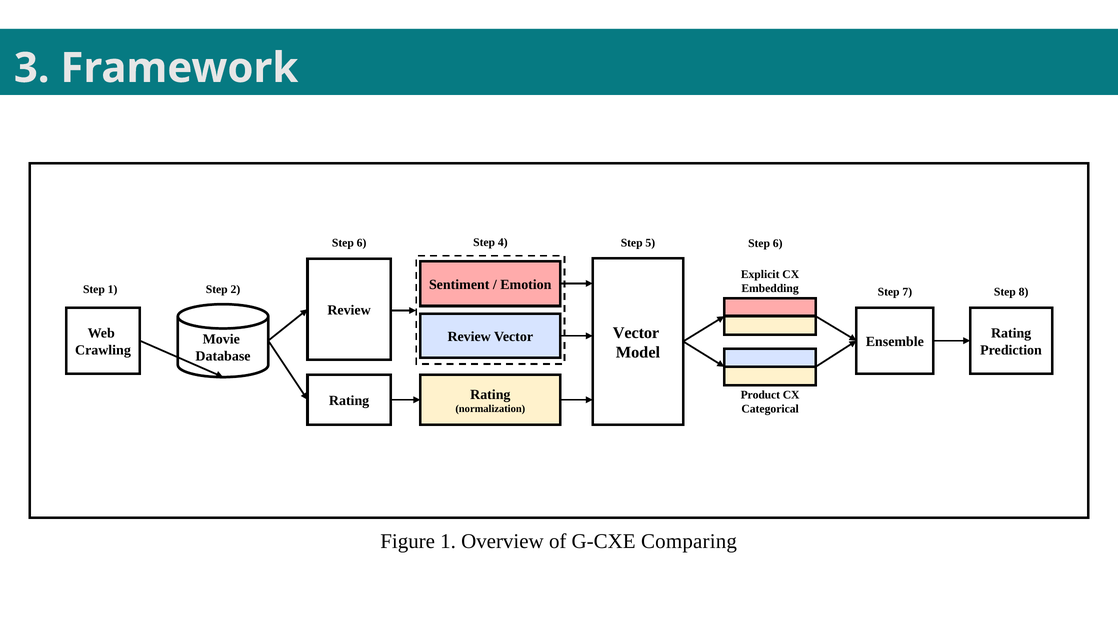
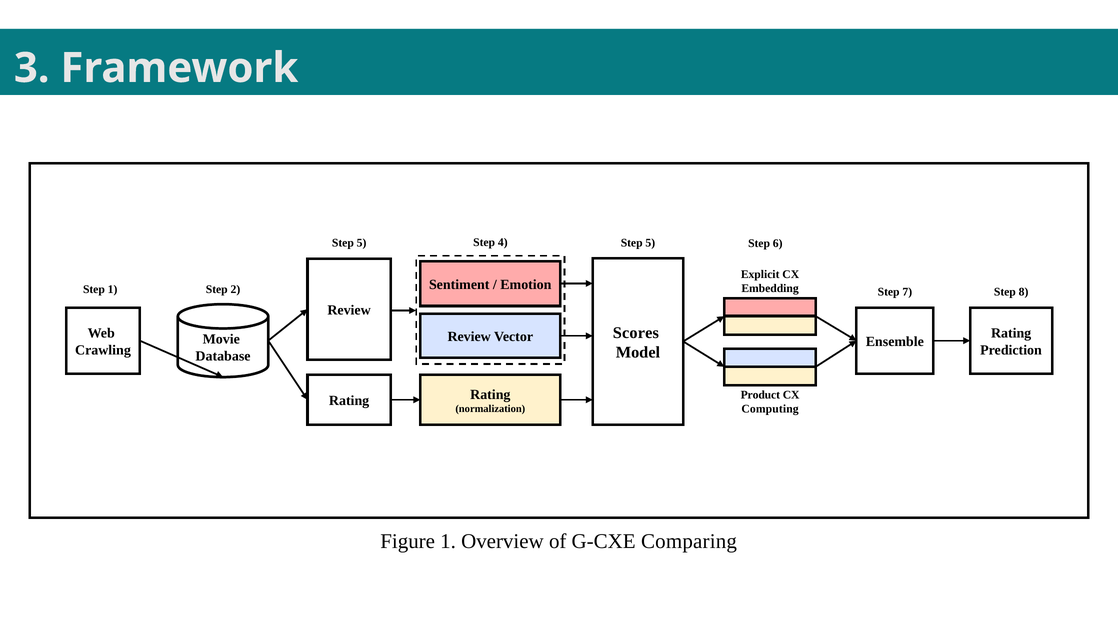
6 at (362, 243): 6 -> 5
Vector Vector: Vector -> Scores
Categorical: Categorical -> Computing
